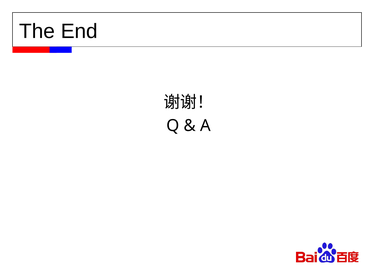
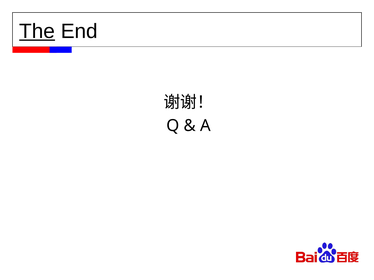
The underline: none -> present
